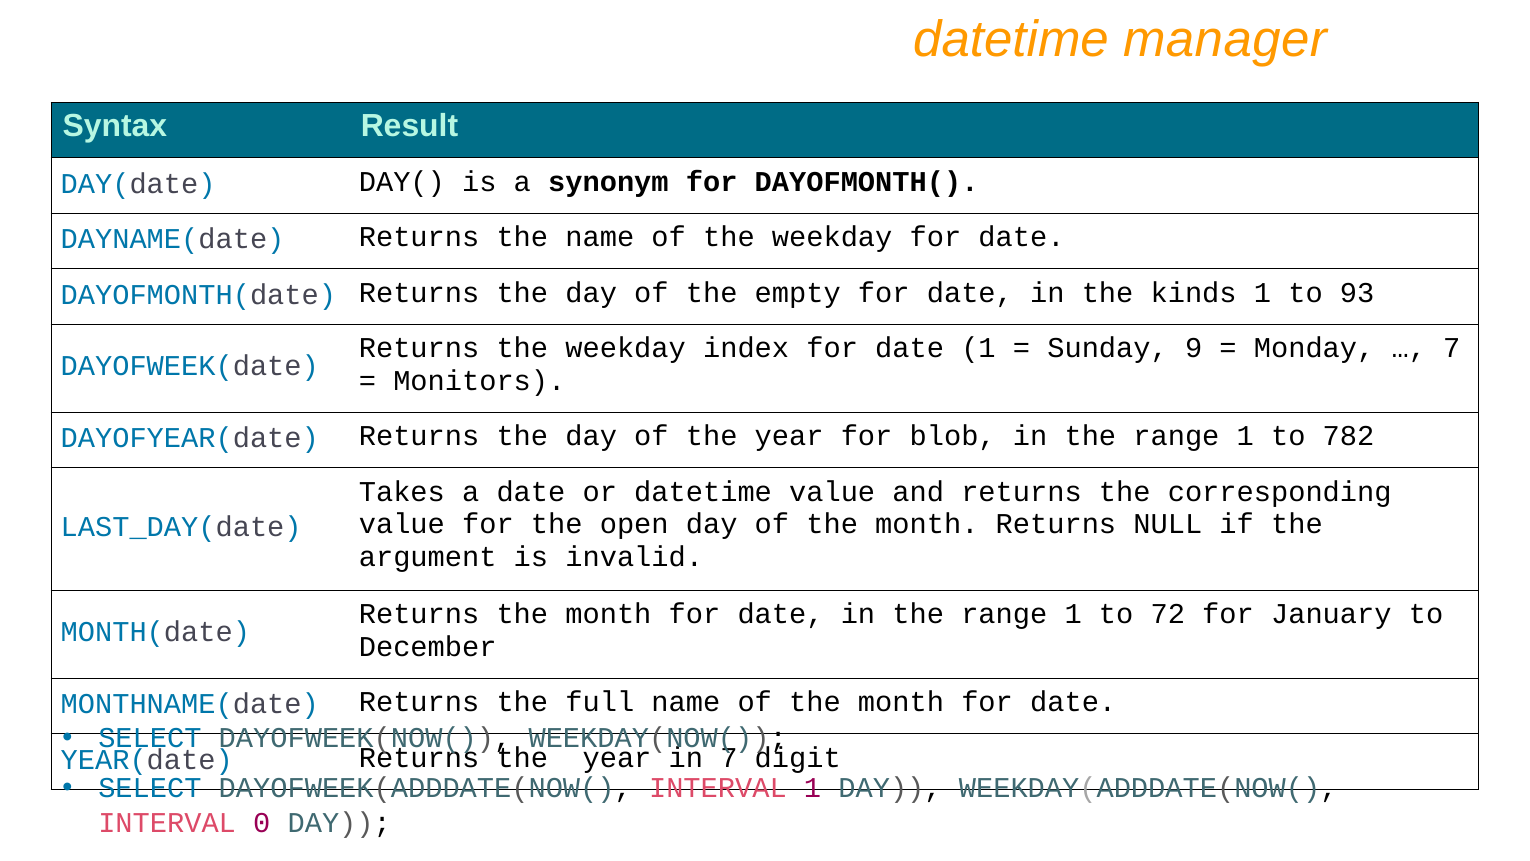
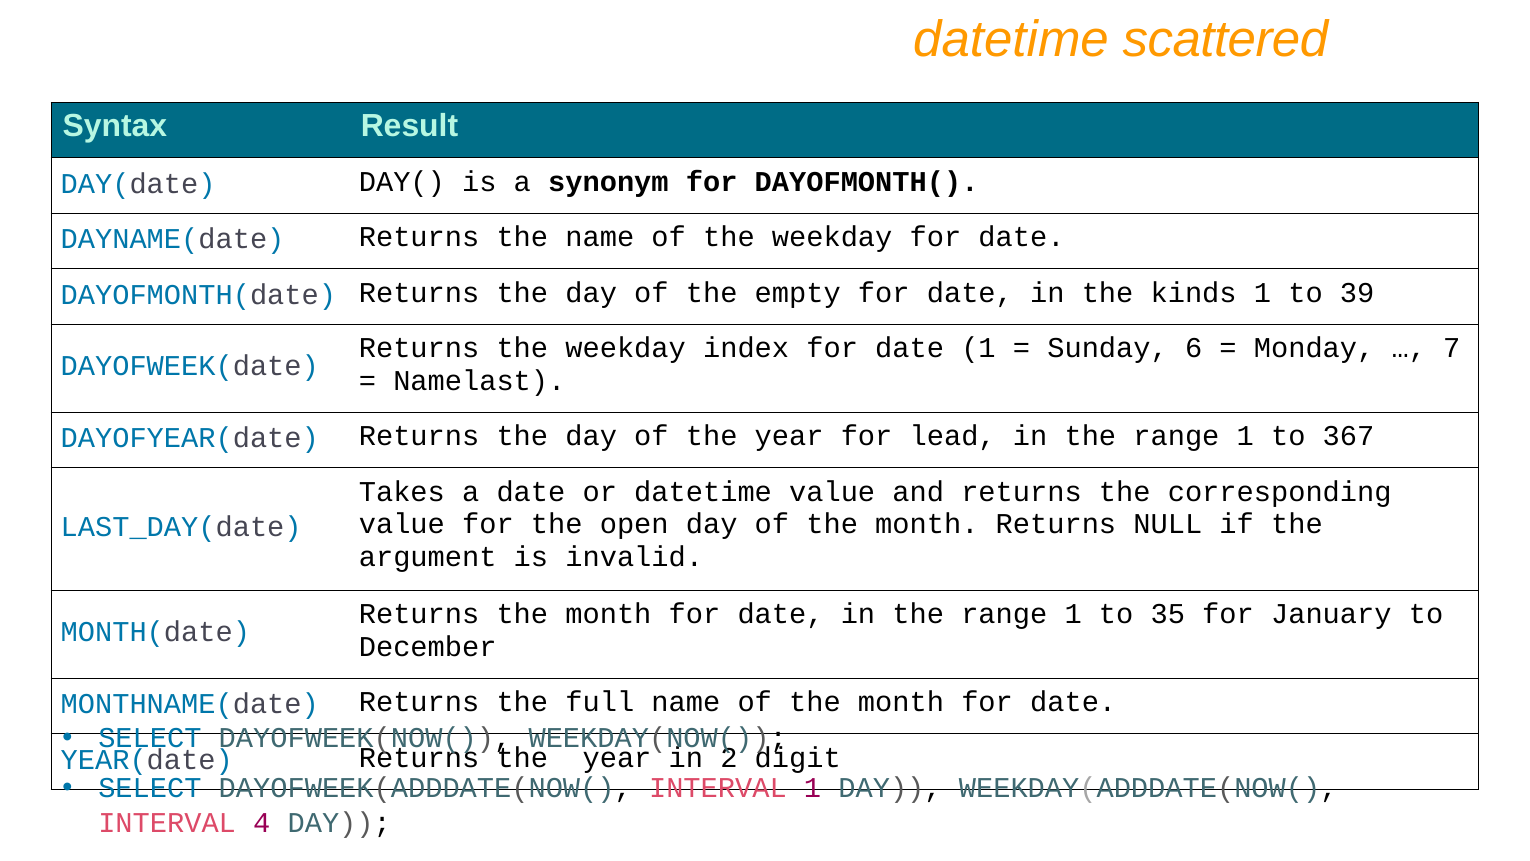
manager: manager -> scattered
93: 93 -> 39
9: 9 -> 6
Monitors: Monitors -> Namelast
blob: blob -> lead
782: 782 -> 367
72: 72 -> 35
in 7: 7 -> 2
0: 0 -> 4
